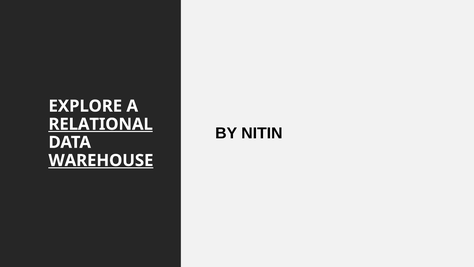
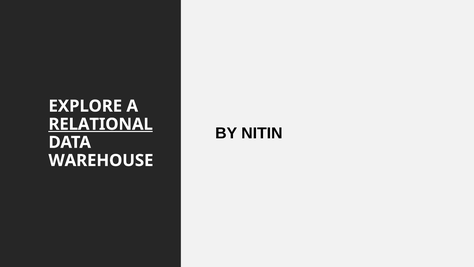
WAREHOUSE underline: present -> none
